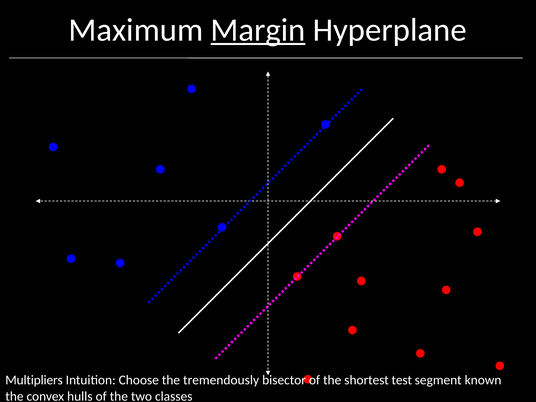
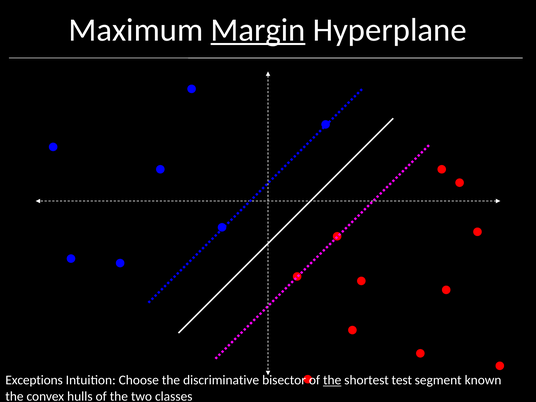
Multipliers: Multipliers -> Exceptions
tremendously: tremendously -> discriminative
the at (332, 380) underline: none -> present
